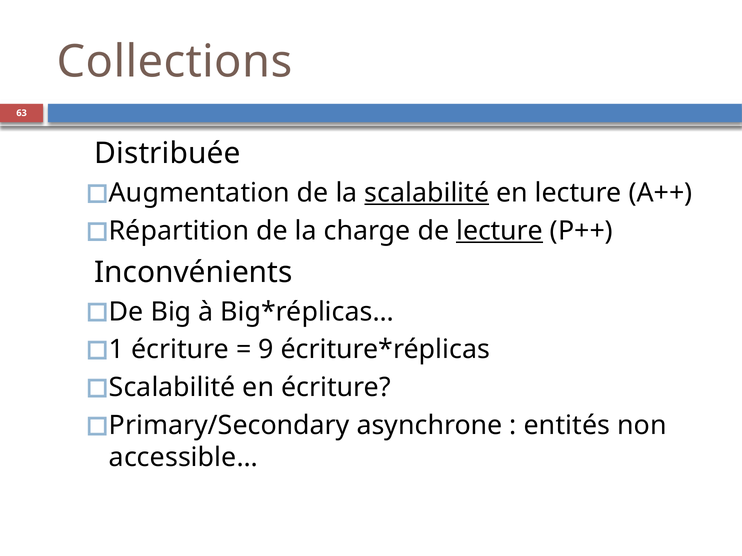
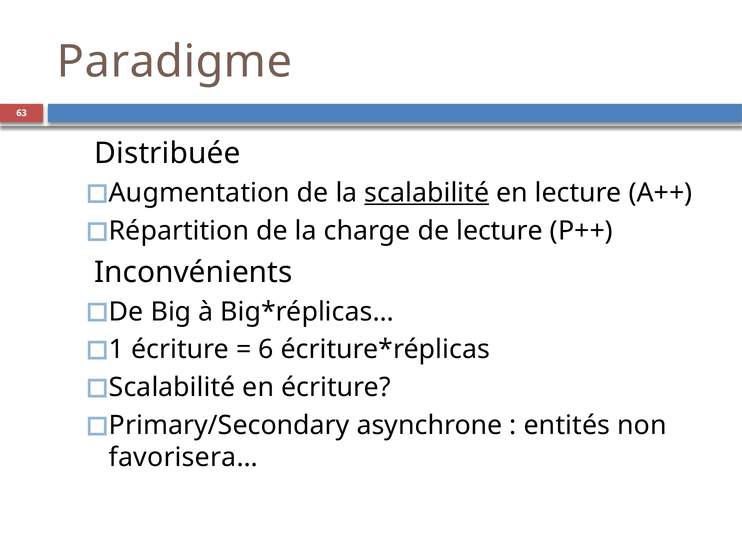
Collections: Collections -> Paradigme
lecture at (500, 231) underline: present -> none
9: 9 -> 6
accessible…: accessible… -> favorisera…
